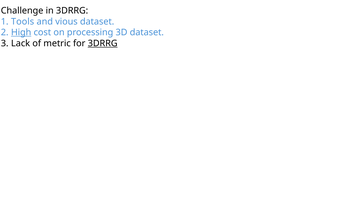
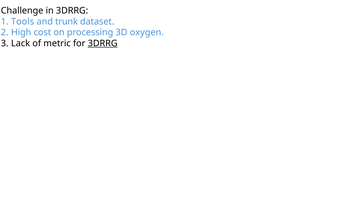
vious: vious -> trunk
High underline: present -> none
3D dataset: dataset -> oxygen
